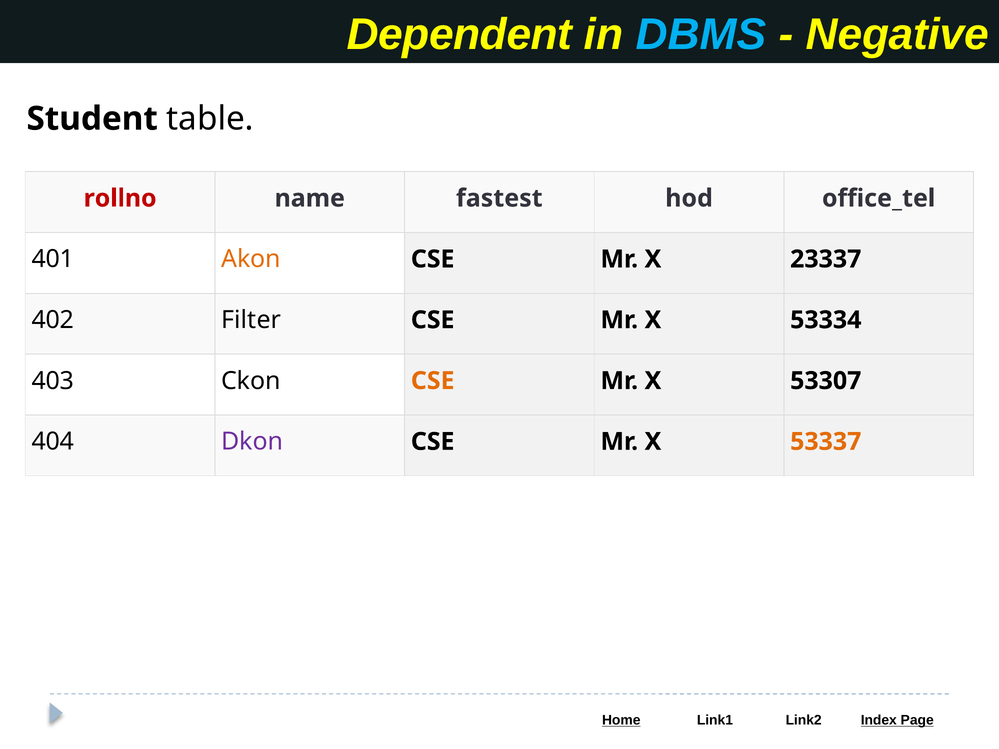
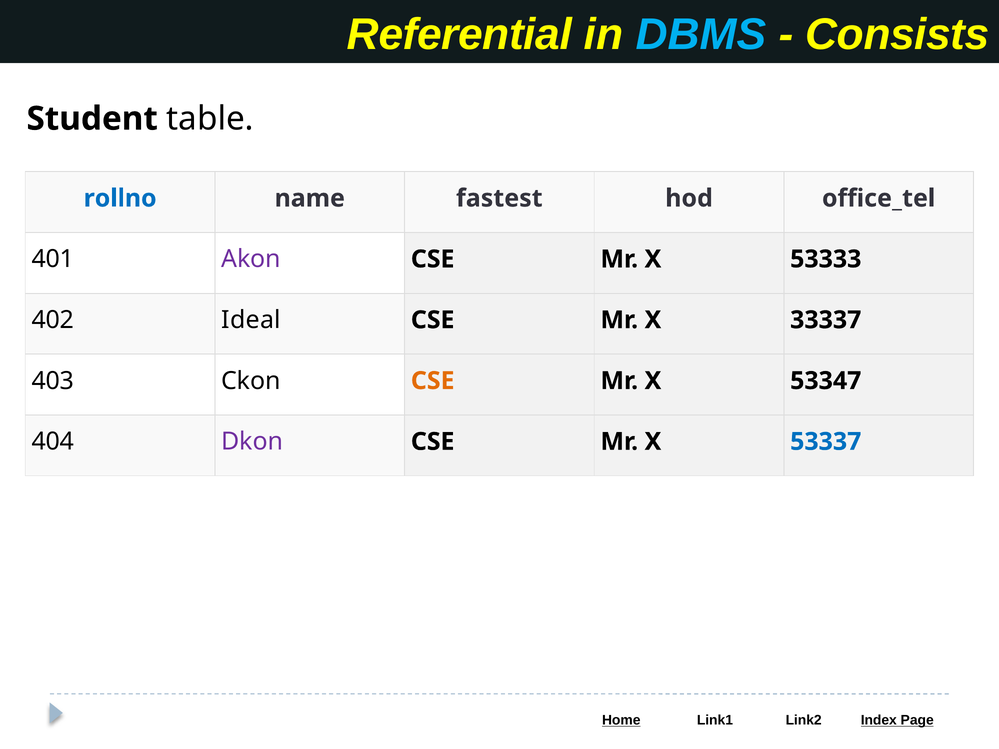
Dependent: Dependent -> Referential
Negative: Negative -> Consists
rollno colour: red -> blue
Akon colour: orange -> purple
23337: 23337 -> 53333
Filter: Filter -> Ideal
53334: 53334 -> 33337
53307: 53307 -> 53347
53337 colour: orange -> blue
